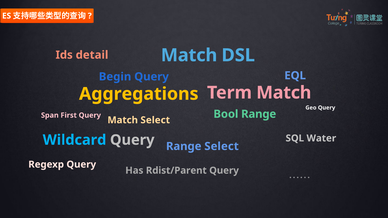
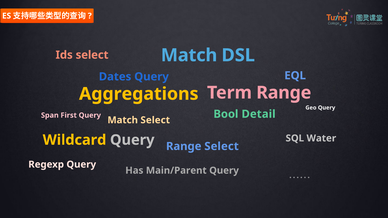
Ids detail: detail -> select
Begin: Begin -> Dates
Term Match: Match -> Range
Bool Range: Range -> Detail
Wildcard colour: light blue -> yellow
Rdist/Parent: Rdist/Parent -> Main/Parent
